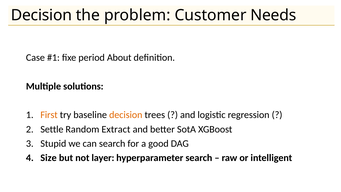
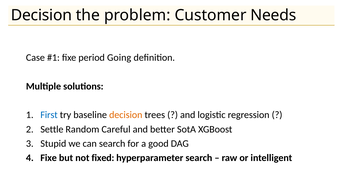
About: About -> Going
First colour: orange -> blue
Extract: Extract -> Careful
Size at (49, 158): Size -> Fixe
layer: layer -> fixed
